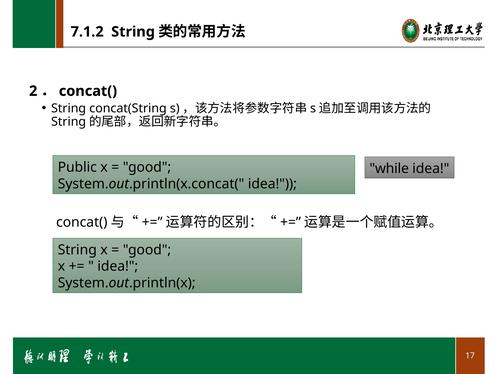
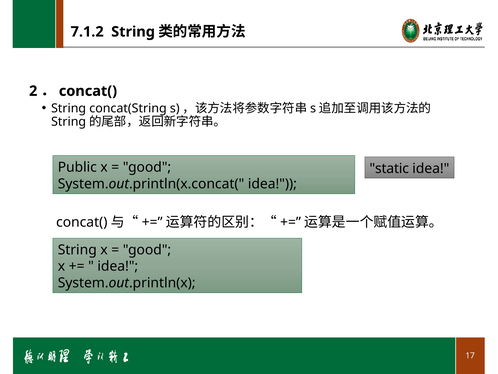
while: while -> static
